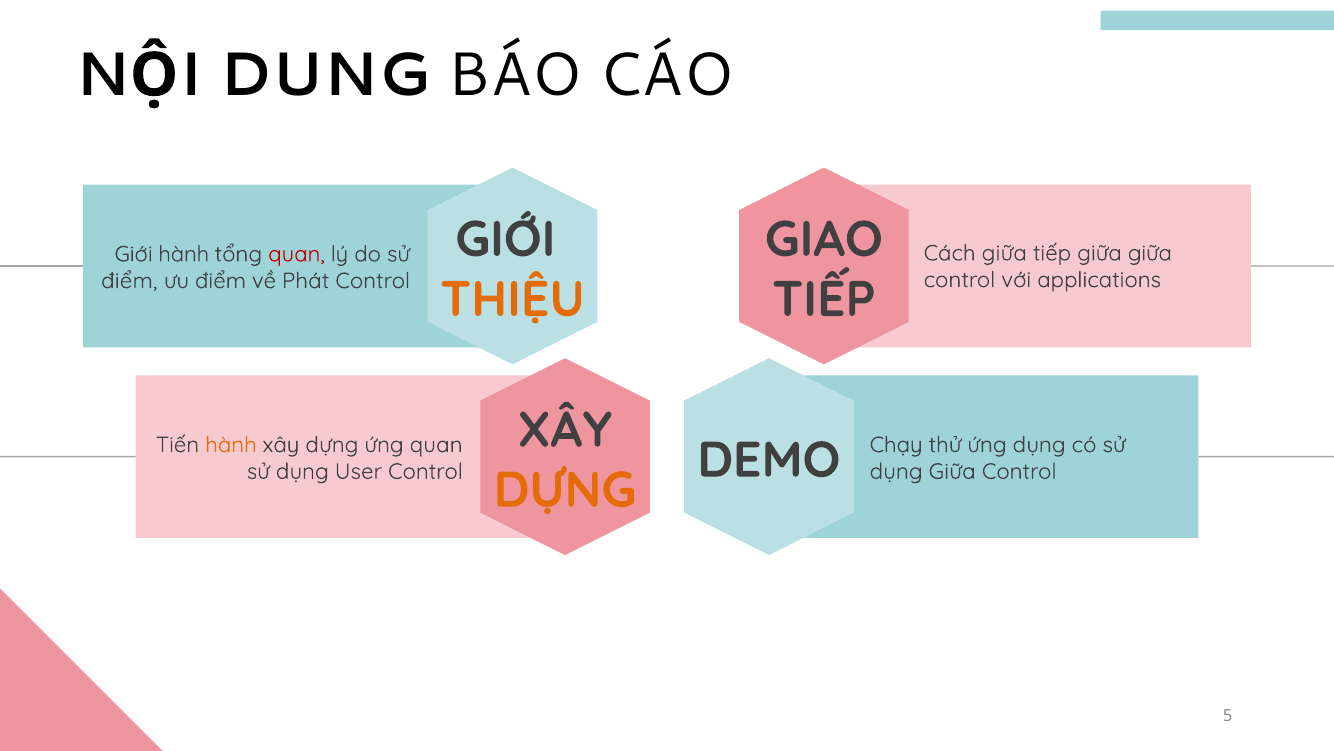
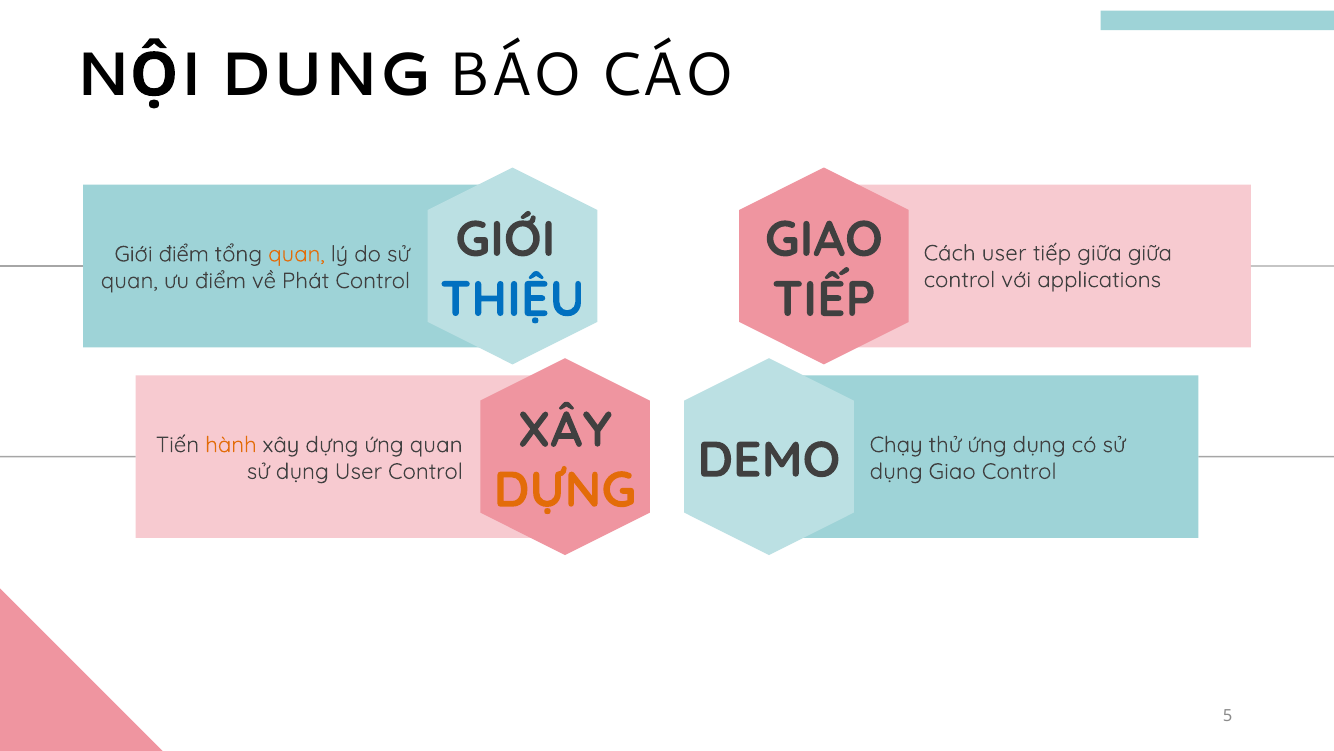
Cách giữa: giữa -> user
Giới hành: hành -> điểm
quan at (296, 254) colour: red -> orange
điểm at (129, 281): điểm -> quan
THIỆU colour: orange -> blue
dụng Giữa: Giữa -> Giao
